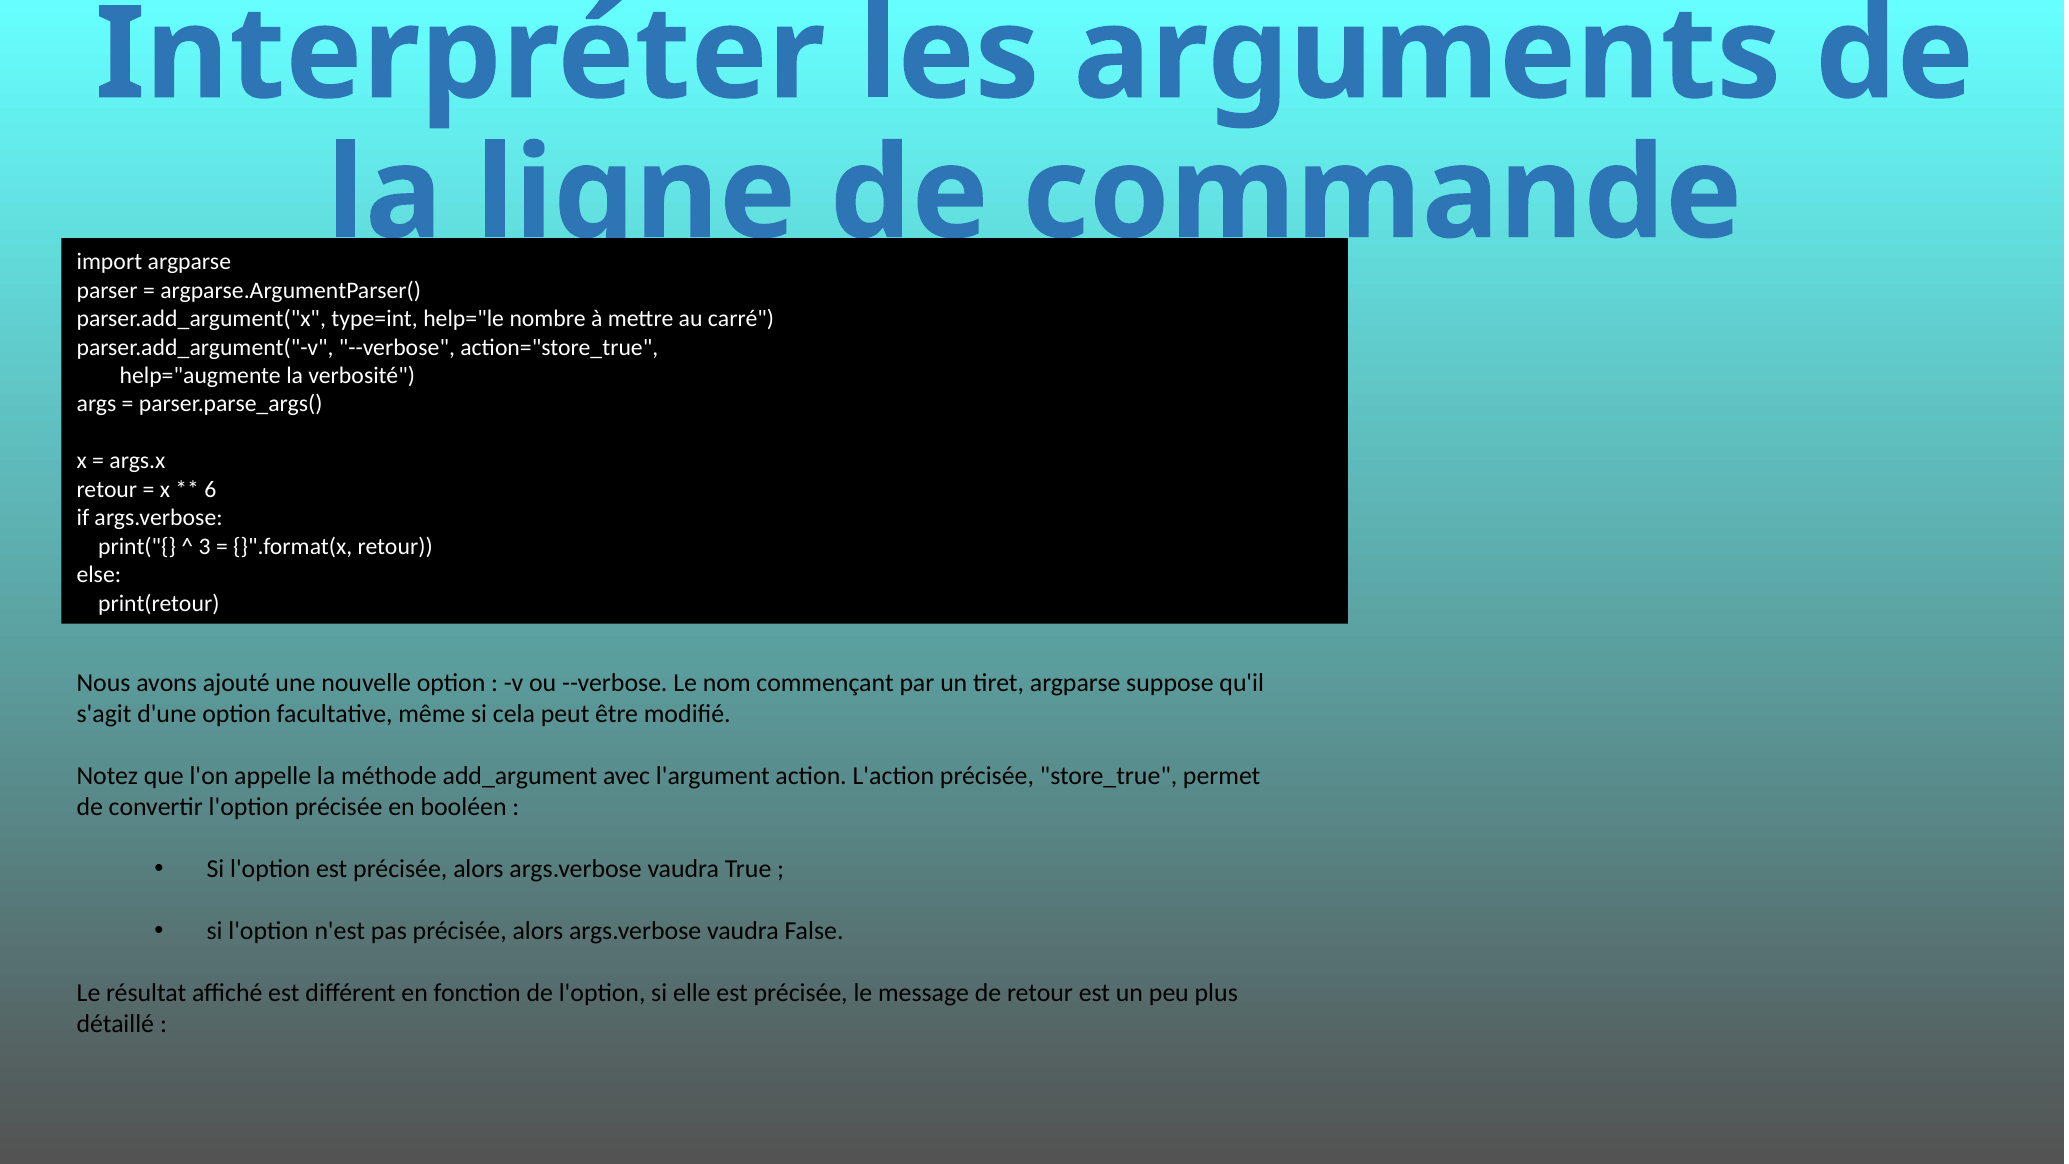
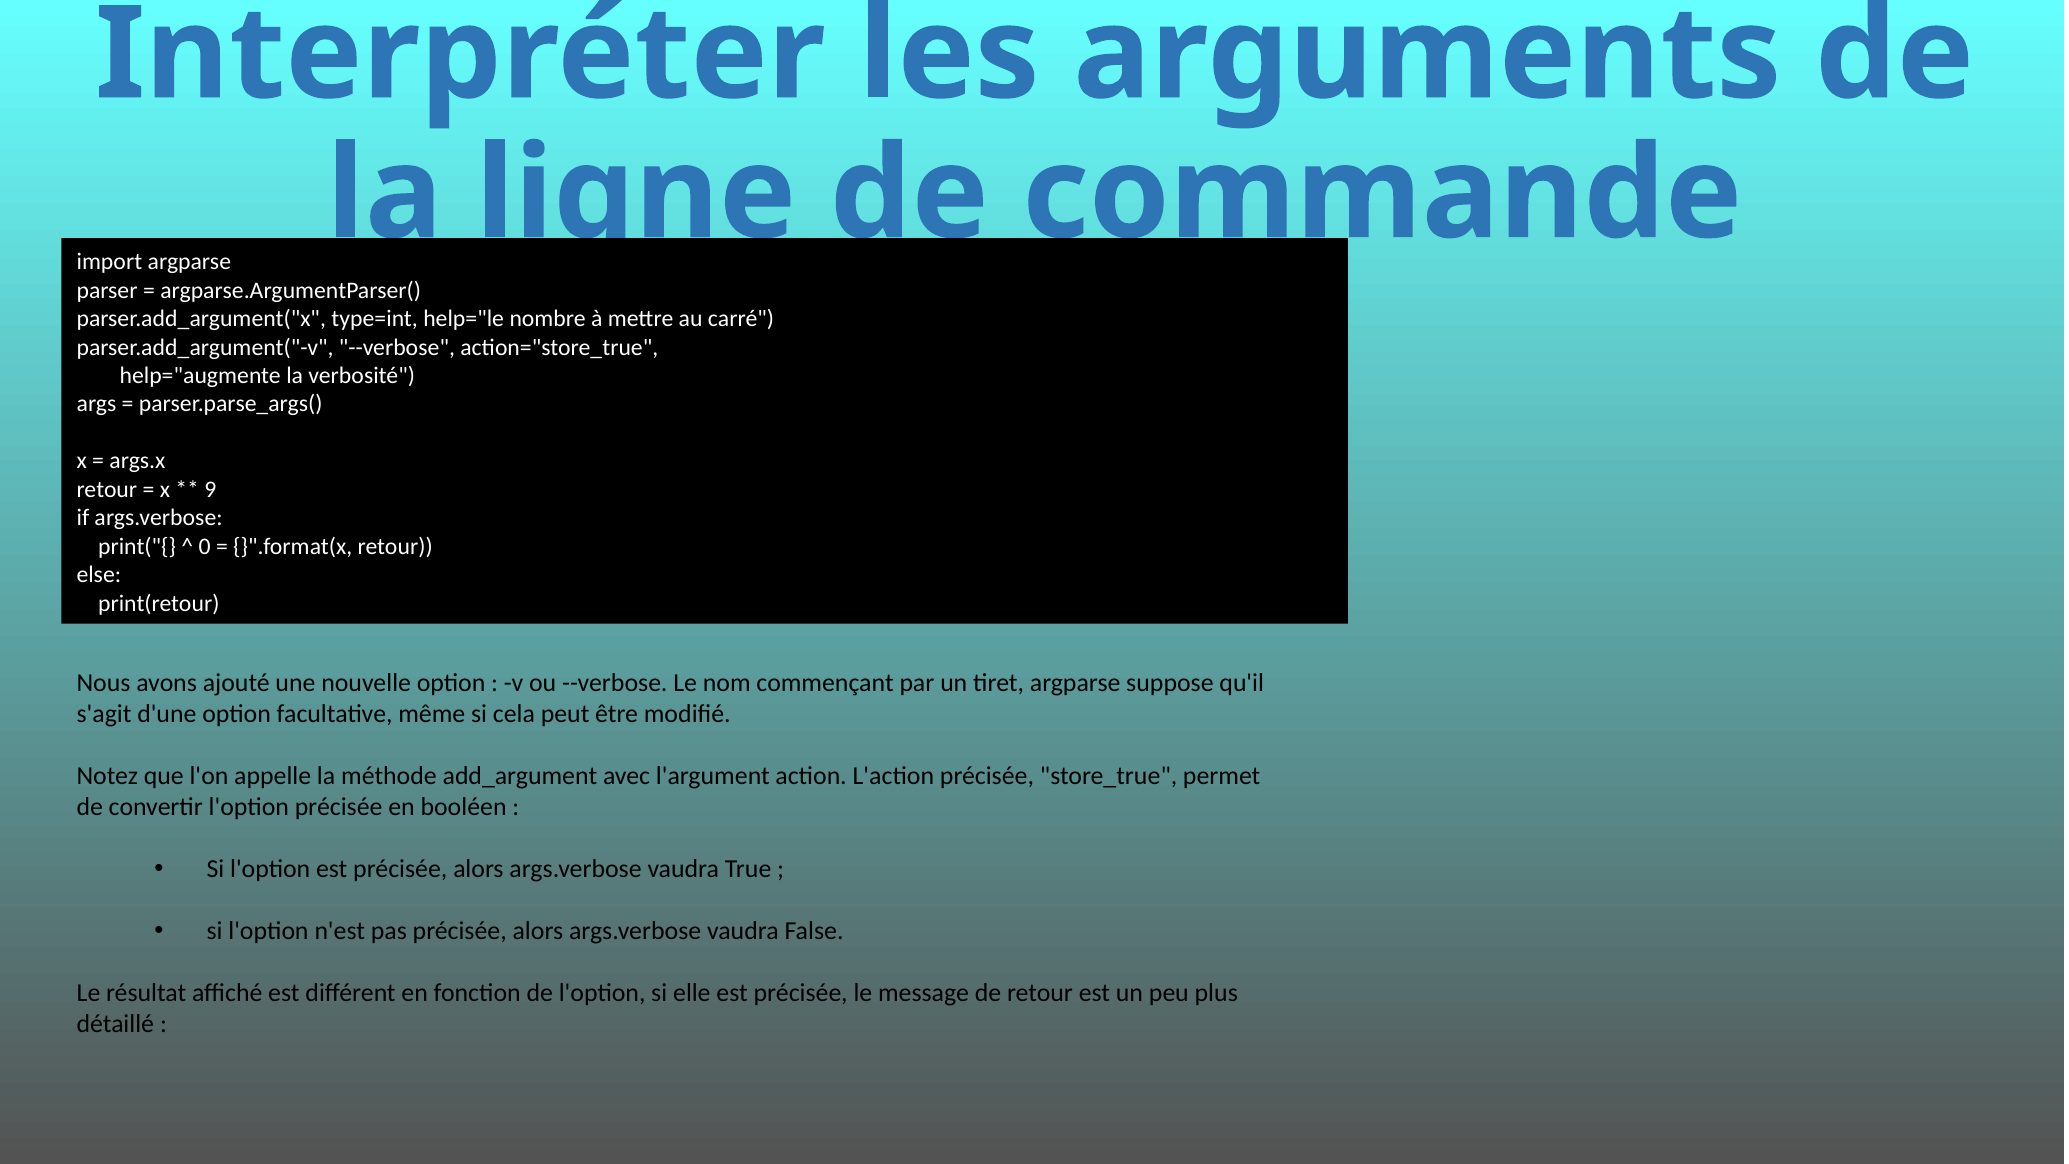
6: 6 -> 9
3: 3 -> 0
